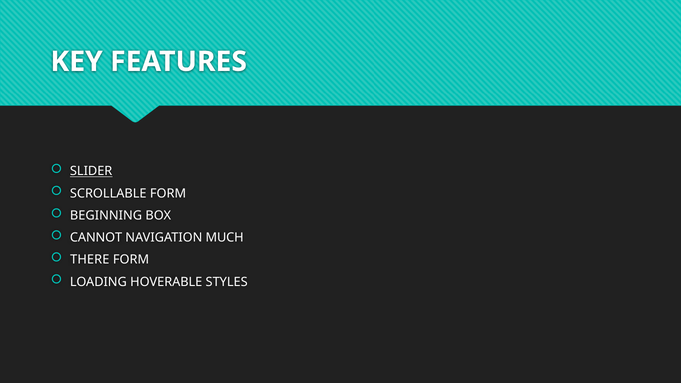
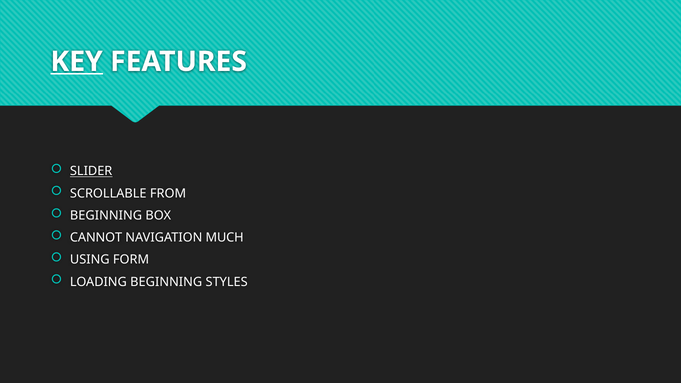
KEY underline: none -> present
SCROLLABLE FORM: FORM -> FROM
THERE: THERE -> USING
LOADING HOVERABLE: HOVERABLE -> BEGINNING
